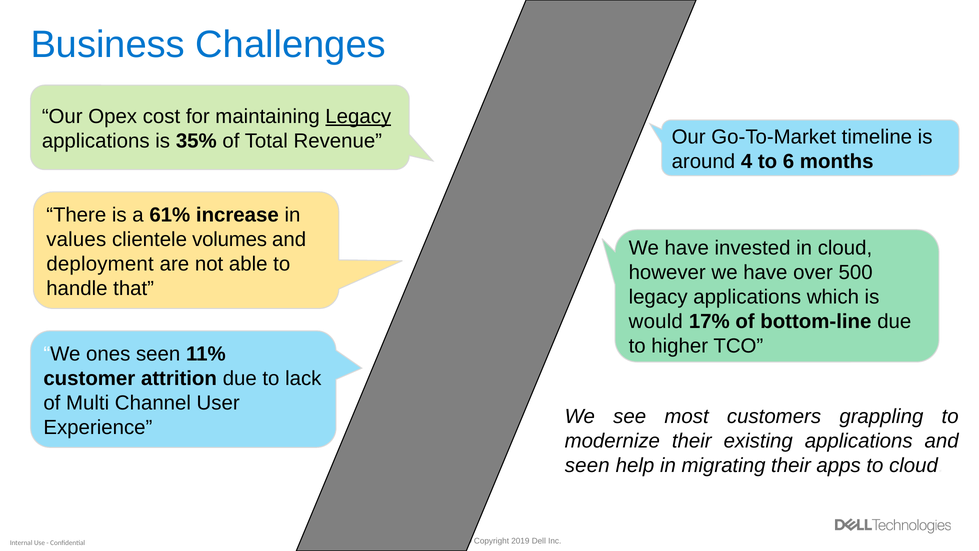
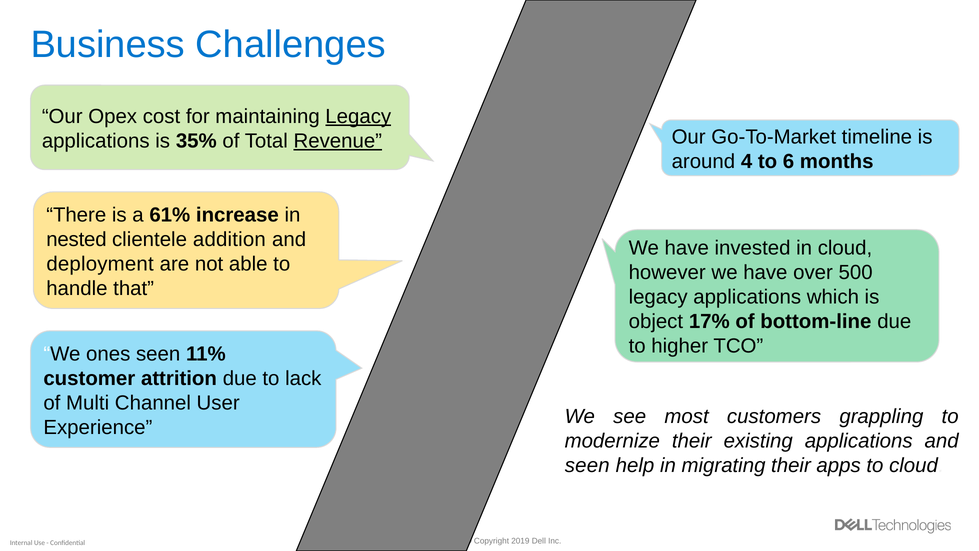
Revenue underline: none -> present
values: values -> nested
volumes: volumes -> addition
would: would -> object
